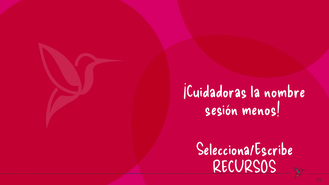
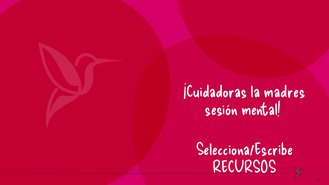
nombre: nombre -> madres
menos: menos -> mental
